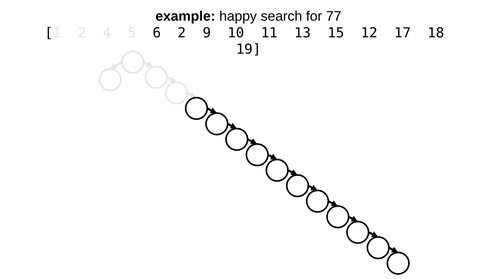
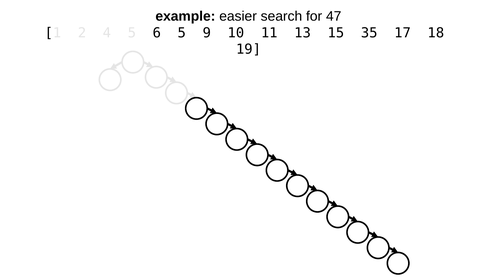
happy: happy -> easier
77: 77 -> 47
6 2: 2 -> 5
12: 12 -> 35
